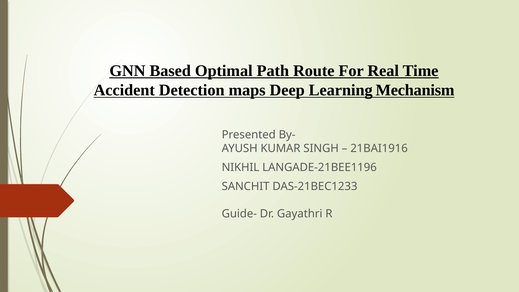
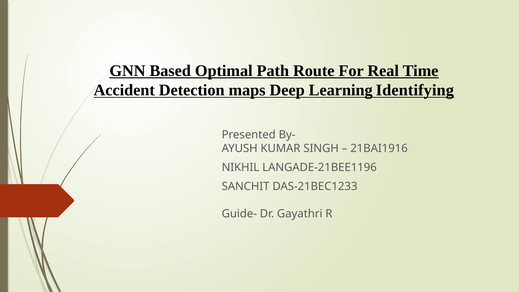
Mechanism: Mechanism -> Identifying
